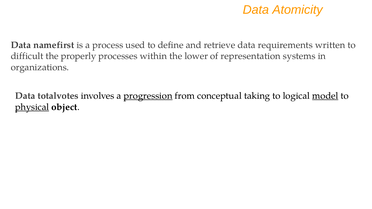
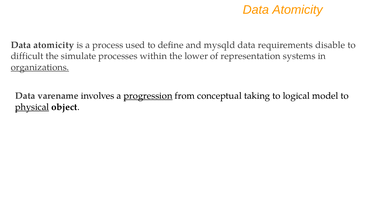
namefirst at (54, 45): namefirst -> atomicity
retrieve: retrieve -> mysqld
written: written -> disable
properly: properly -> simulate
organizations underline: none -> present
totalvotes: totalvotes -> varename
model underline: present -> none
